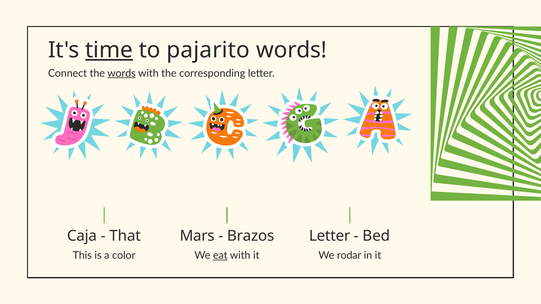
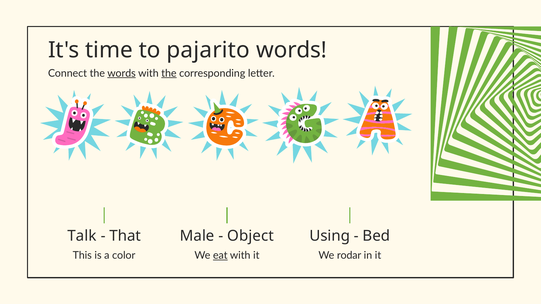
time underline: present -> none
the at (169, 73) underline: none -> present
Caja: Caja -> Talk
Mars: Mars -> Male
Brazos: Brazos -> Object
Letter at (330, 236): Letter -> Using
